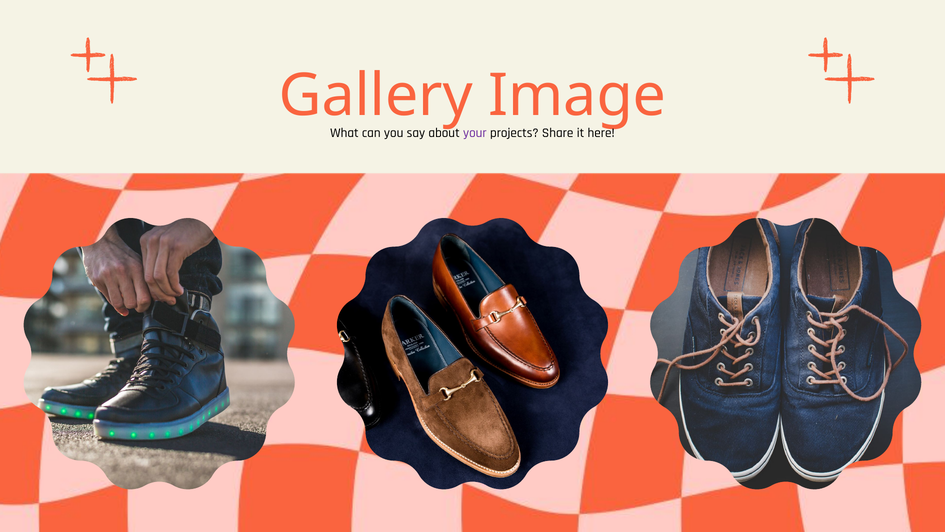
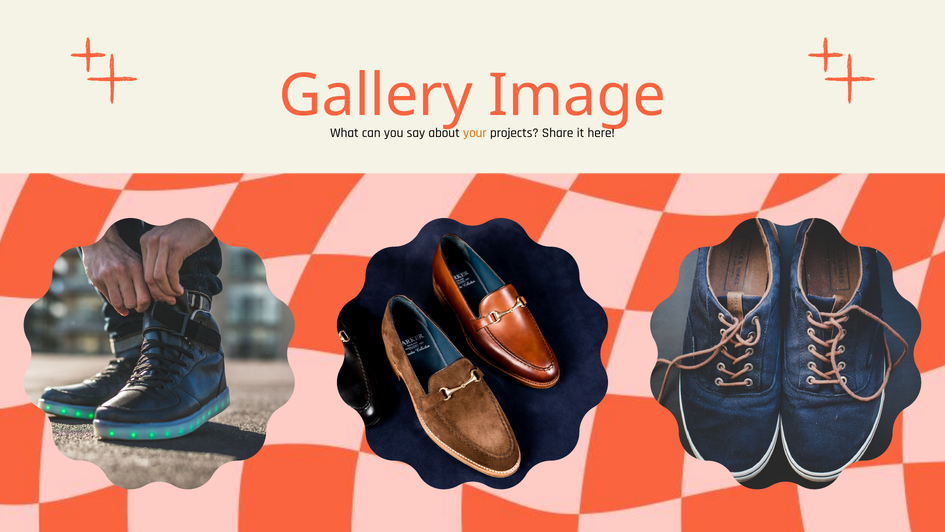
your colour: purple -> orange
